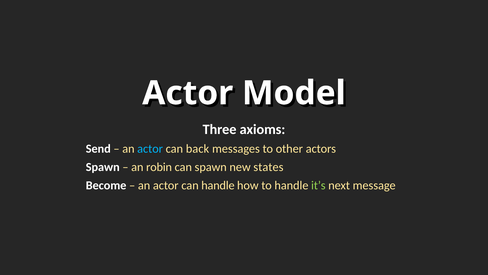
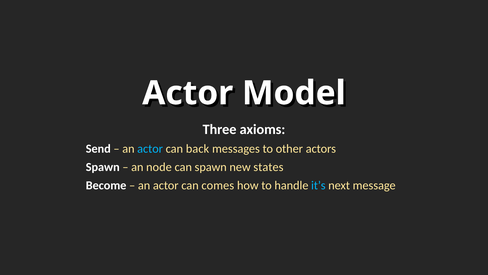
robin: robin -> node
can handle: handle -> comes
it’s colour: light green -> light blue
